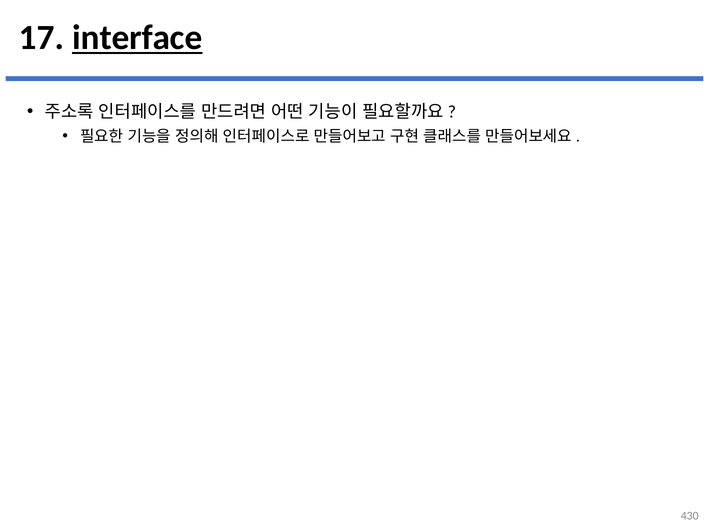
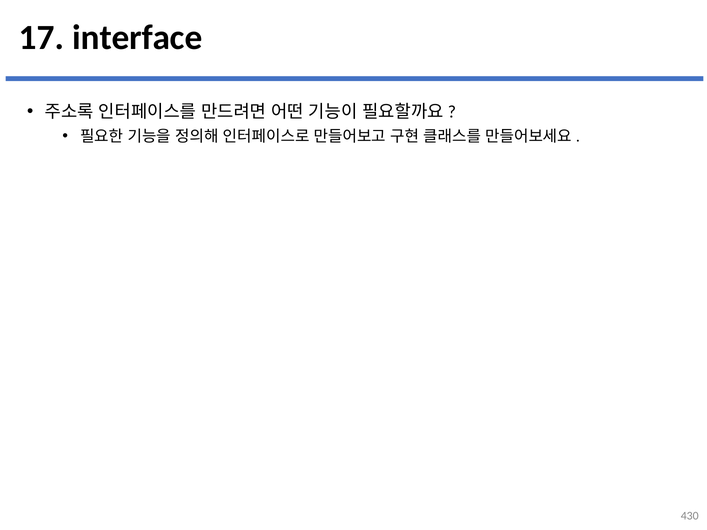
interface underline: present -> none
